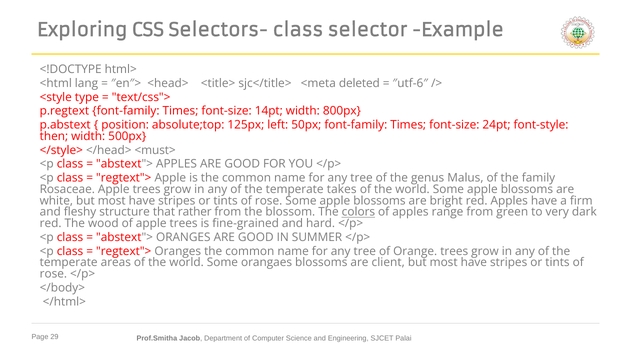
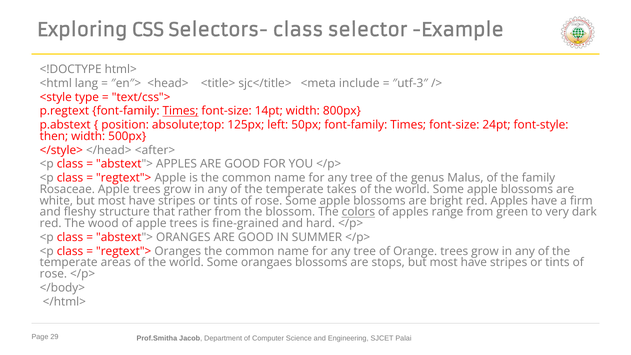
deleted: deleted -> include
″utf-6″: ″utf-6″ -> ″utf-3″
Times at (180, 111) underline: none -> present
<must>: <must> -> <after>
client: client -> stops
